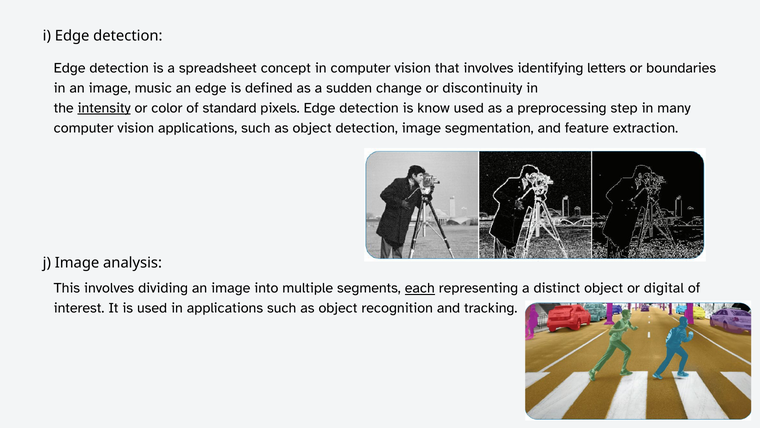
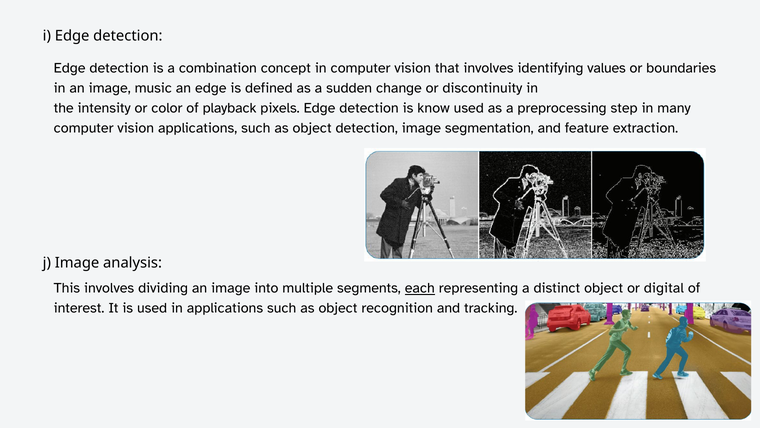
spreadsheet: spreadsheet -> combination
letters: letters -> values
intensity underline: present -> none
standard: standard -> playback
